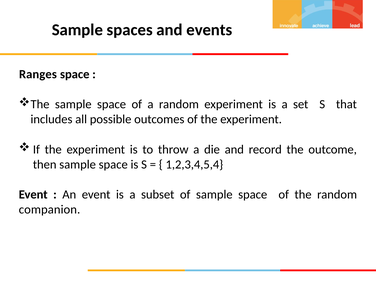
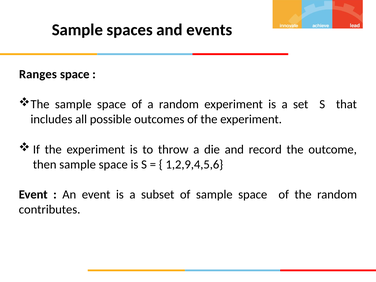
1,2,3,4,5,4: 1,2,3,4,5,4 -> 1,2,9,4,5,6
companion: companion -> contributes
